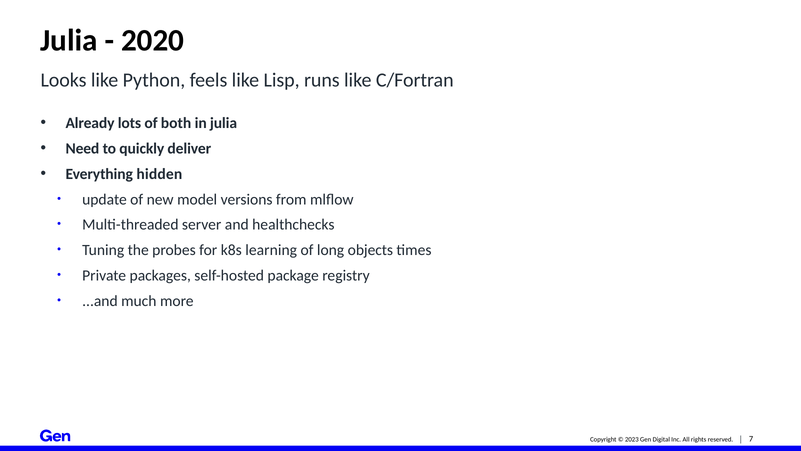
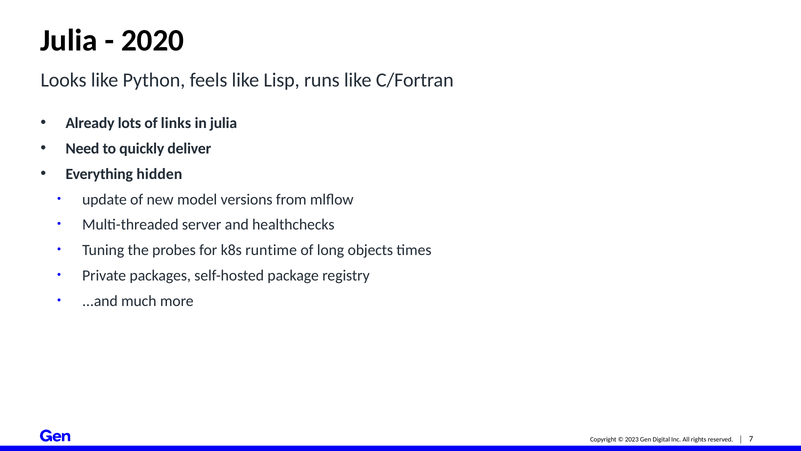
both: both -> links
learning: learning -> runtime
